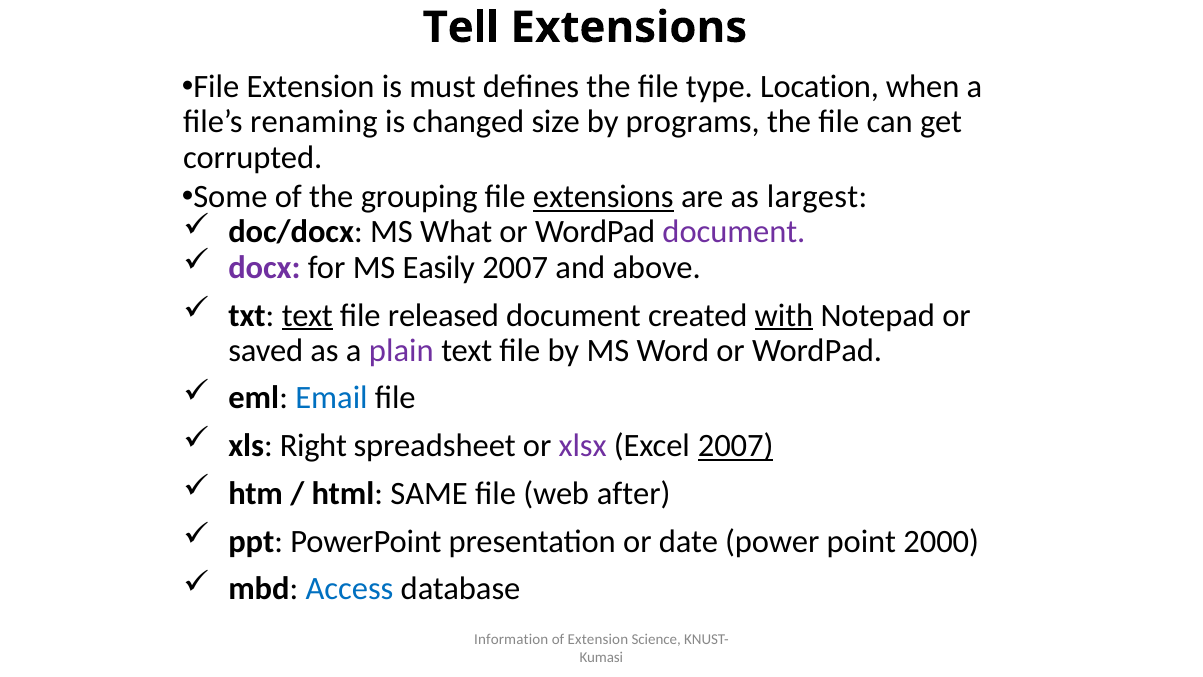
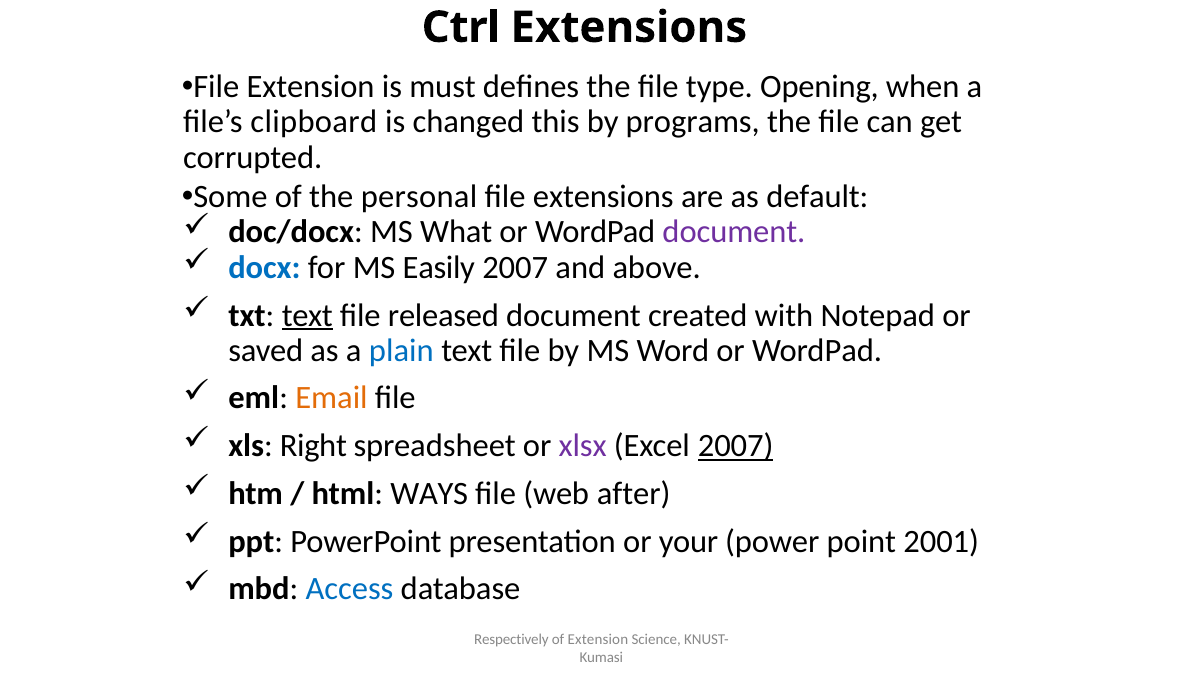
Tell: Tell -> Ctrl
Location: Location -> Opening
renaming: renaming -> clipboard
size: size -> this
grouping: grouping -> personal
extensions at (603, 197) underline: present -> none
largest: largest -> default
docx colour: purple -> blue
with underline: present -> none
plain colour: purple -> blue
Email colour: blue -> orange
SAME: SAME -> WAYS
date: date -> your
2000: 2000 -> 2001
Information: Information -> Respectively
